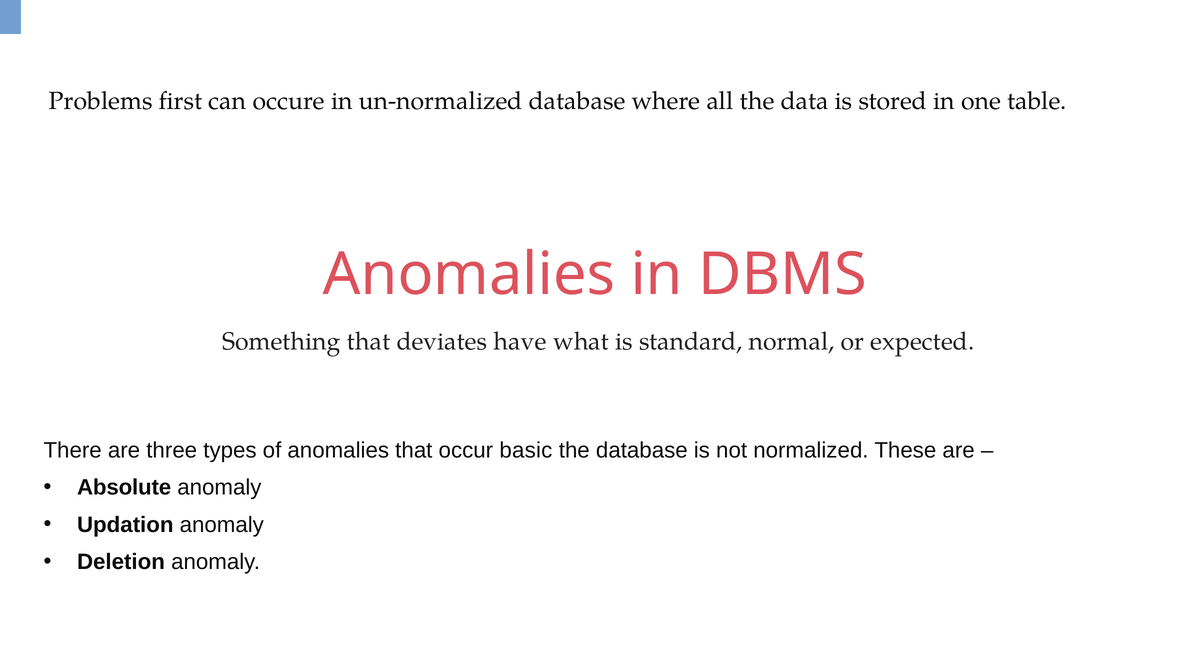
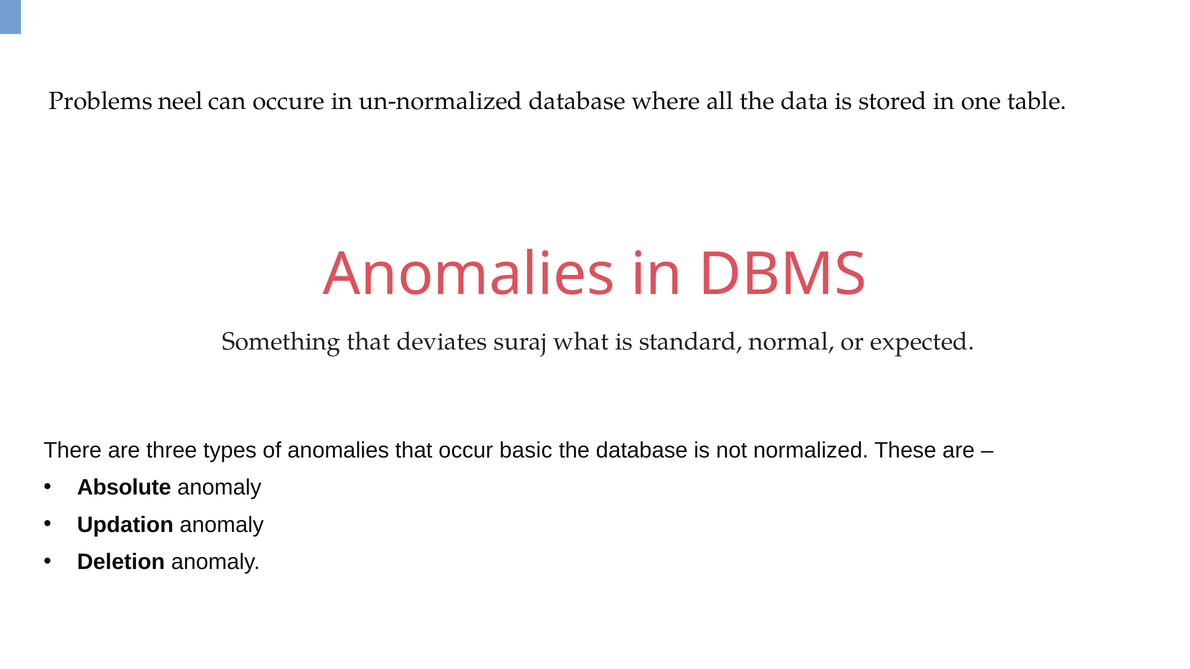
first: first -> neel
have: have -> suraj
